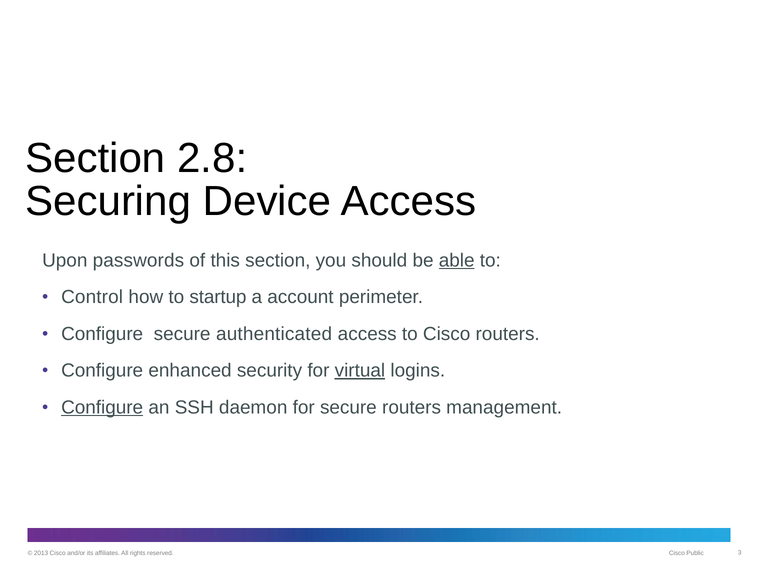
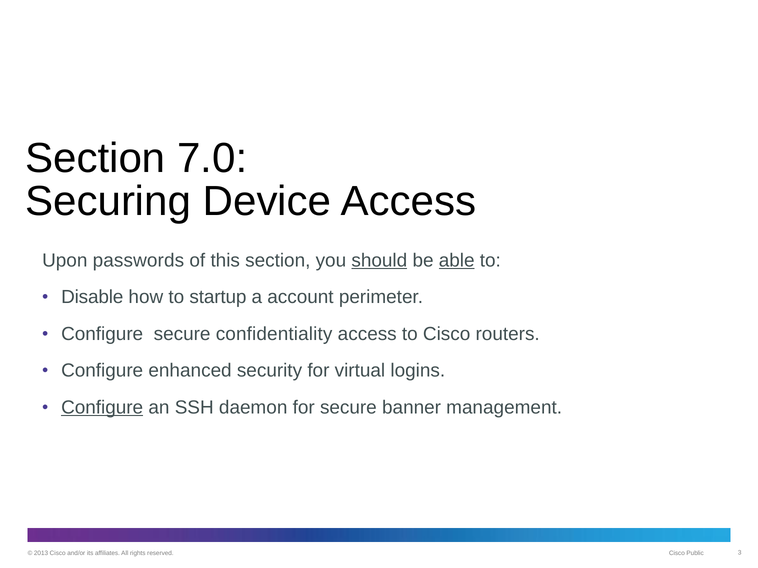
2.8: 2.8 -> 7.0
should underline: none -> present
Control: Control -> Disable
authenticated: authenticated -> confidentiality
virtual underline: present -> none
secure routers: routers -> banner
